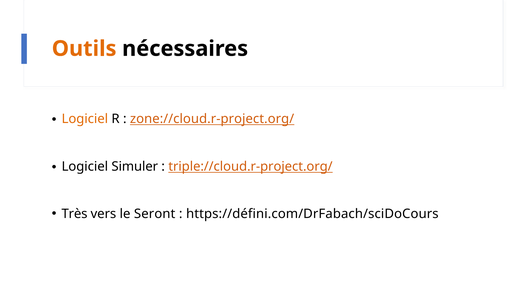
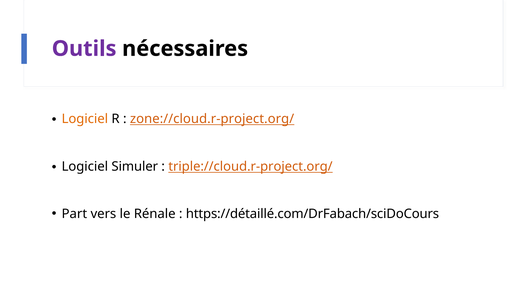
Outils colour: orange -> purple
Très: Très -> Part
Seront: Seront -> Rénale
https://défini.com/DrFabach/sciDoCours: https://défini.com/DrFabach/sciDoCours -> https://détaillé.com/DrFabach/sciDoCours
